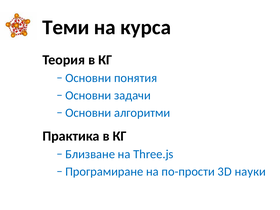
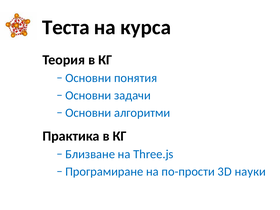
Теми: Теми -> Теста
